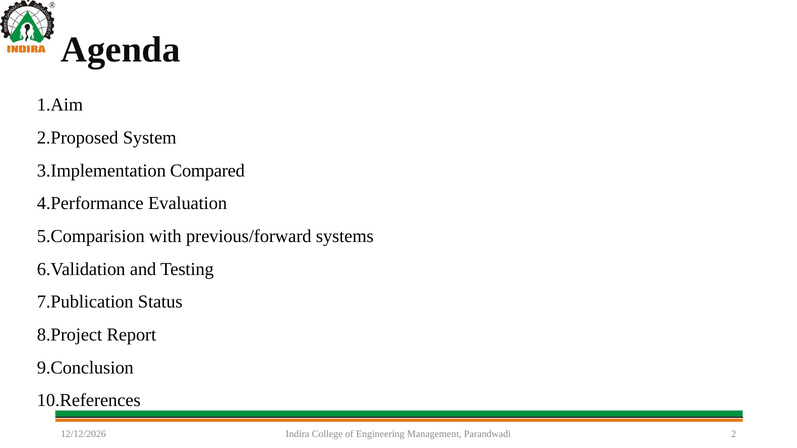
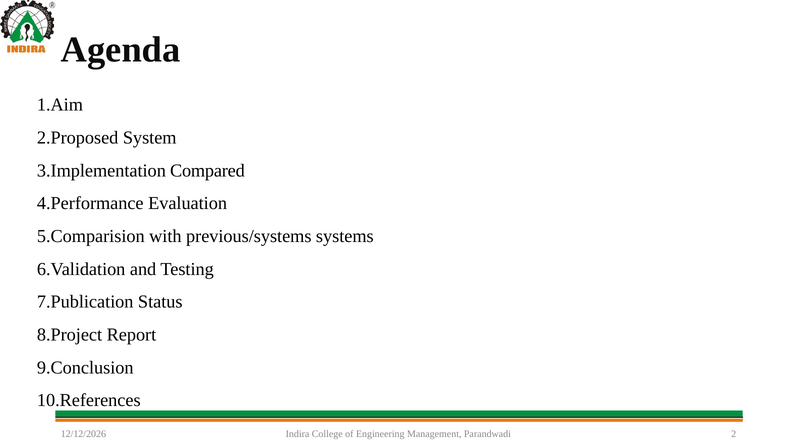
previous/forward: previous/forward -> previous/systems
